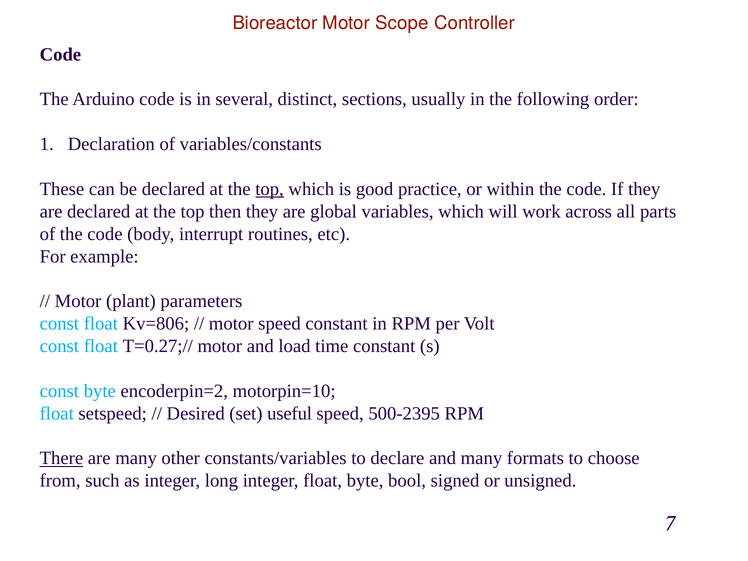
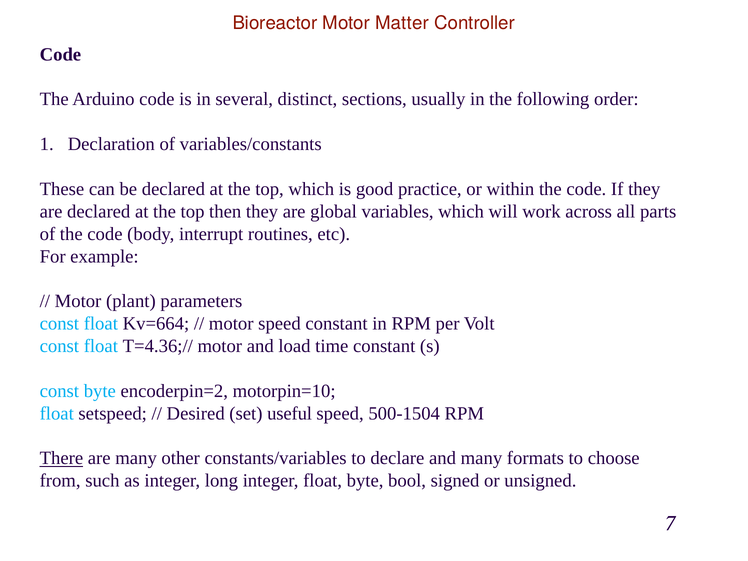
Scope: Scope -> Matter
top at (270, 189) underline: present -> none
Kv=806: Kv=806 -> Kv=664
T=0.27;//: T=0.27;// -> T=4.36;//
500-2395: 500-2395 -> 500-1504
